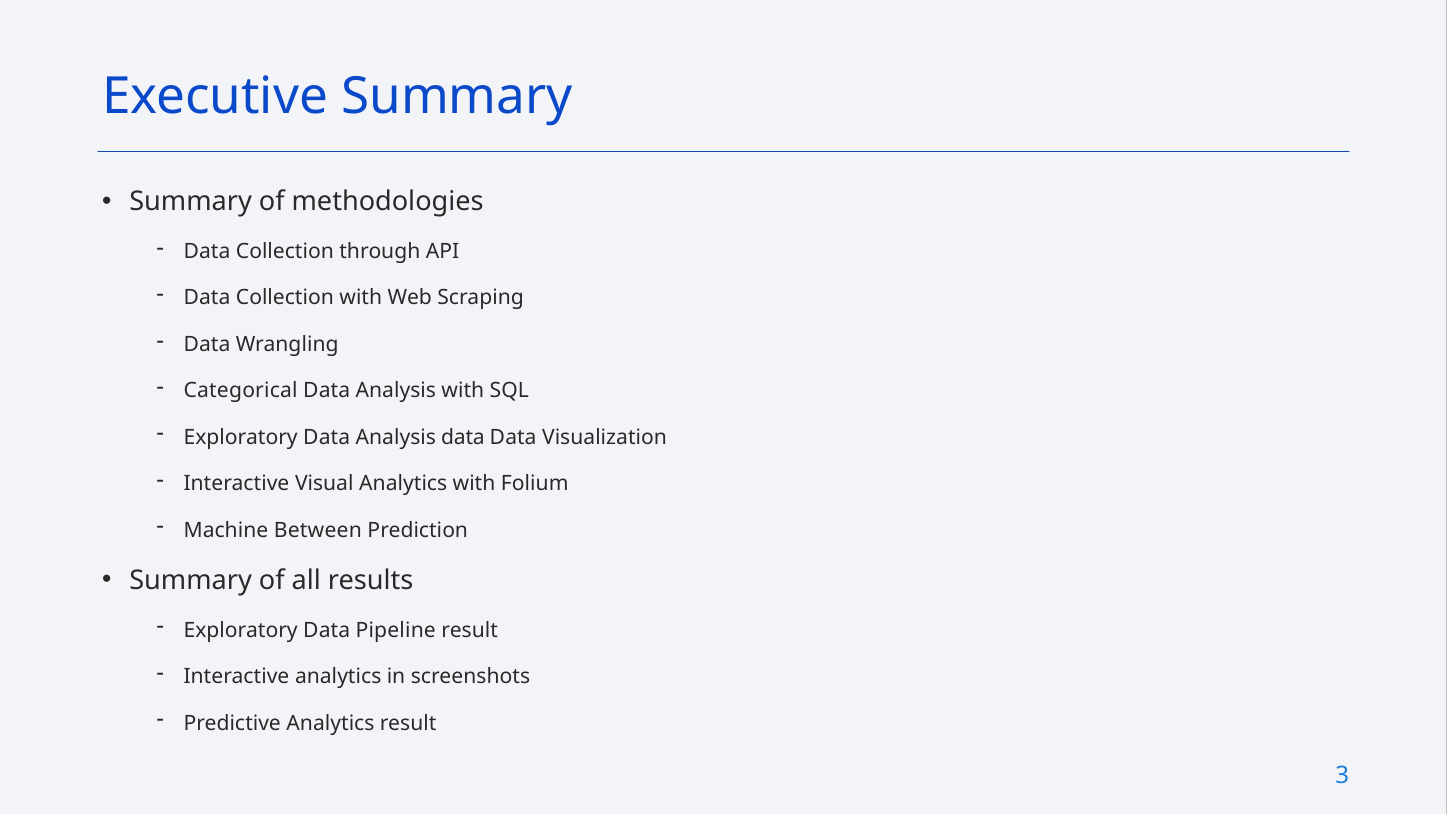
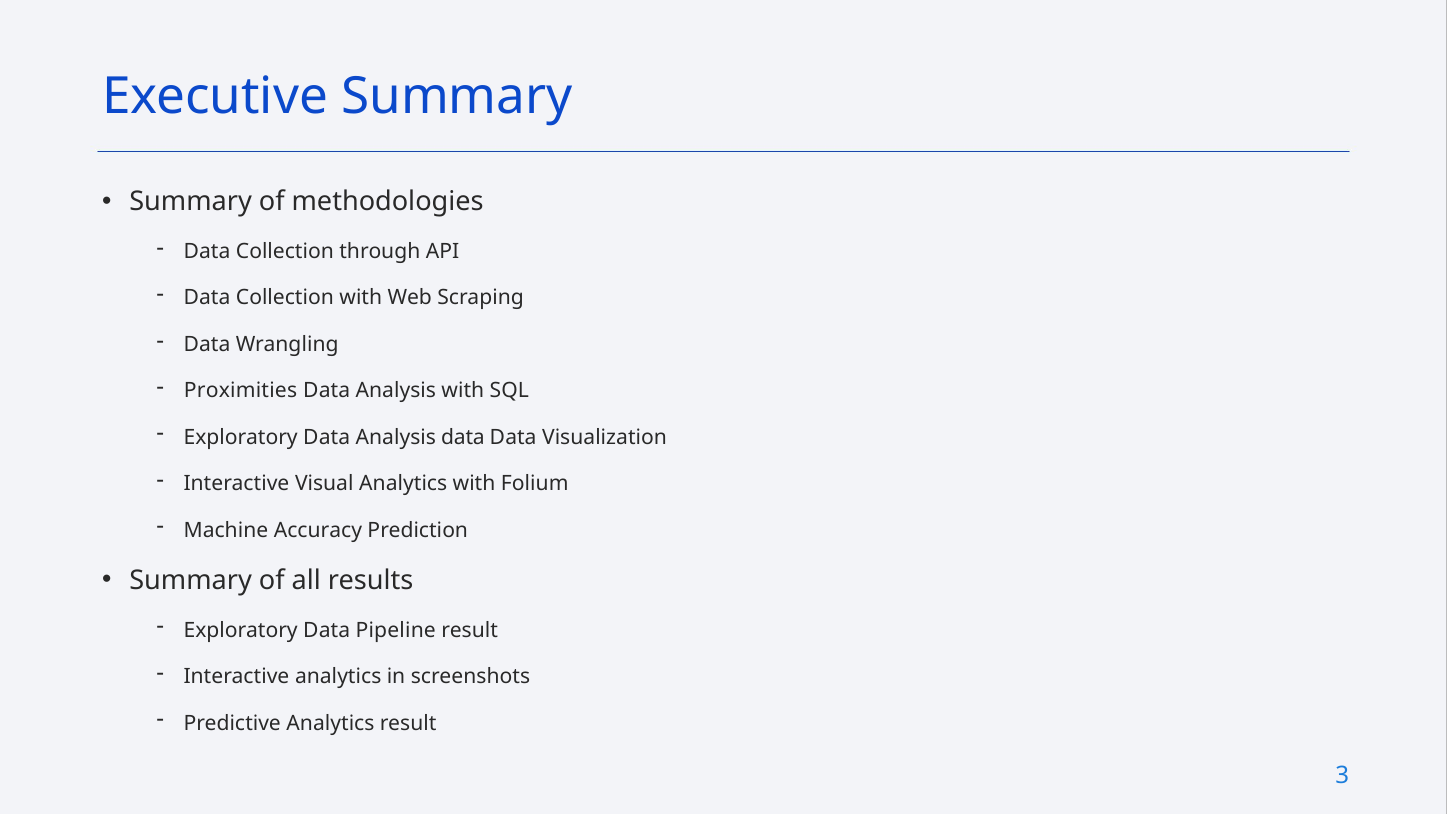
Categorical: Categorical -> Proximities
Between: Between -> Accuracy
